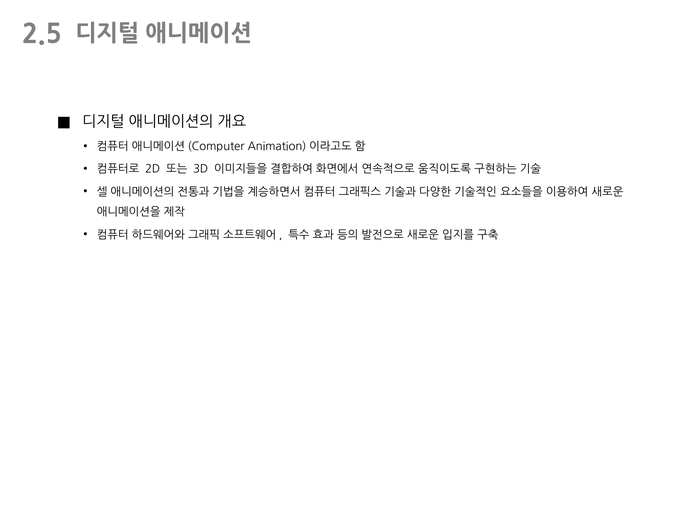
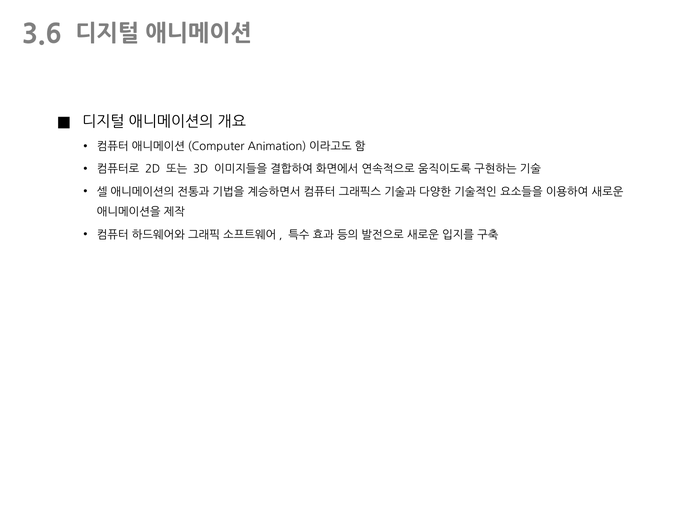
2.5: 2.5 -> 3.6
